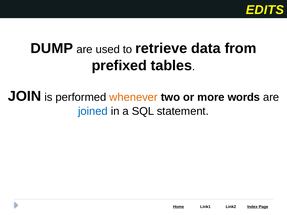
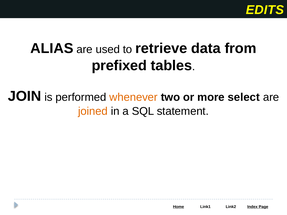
DUMP: DUMP -> ALIAS
words: words -> select
joined colour: blue -> orange
